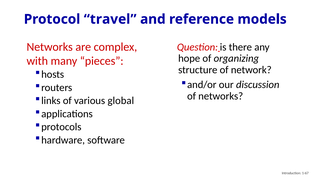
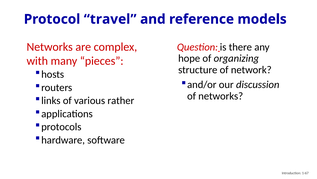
global: global -> rather
